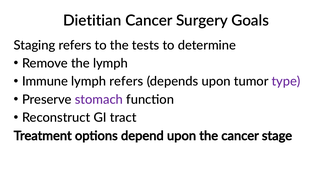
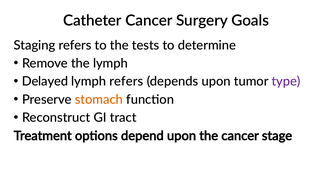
Dietitian: Dietitian -> Catheter
Immune: Immune -> Delayed
stomach colour: purple -> orange
